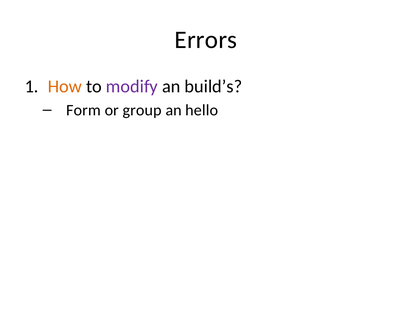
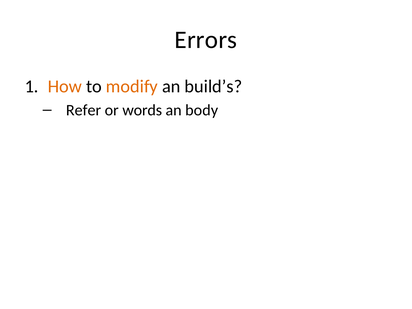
modify colour: purple -> orange
Form: Form -> Refer
group: group -> words
hello: hello -> body
